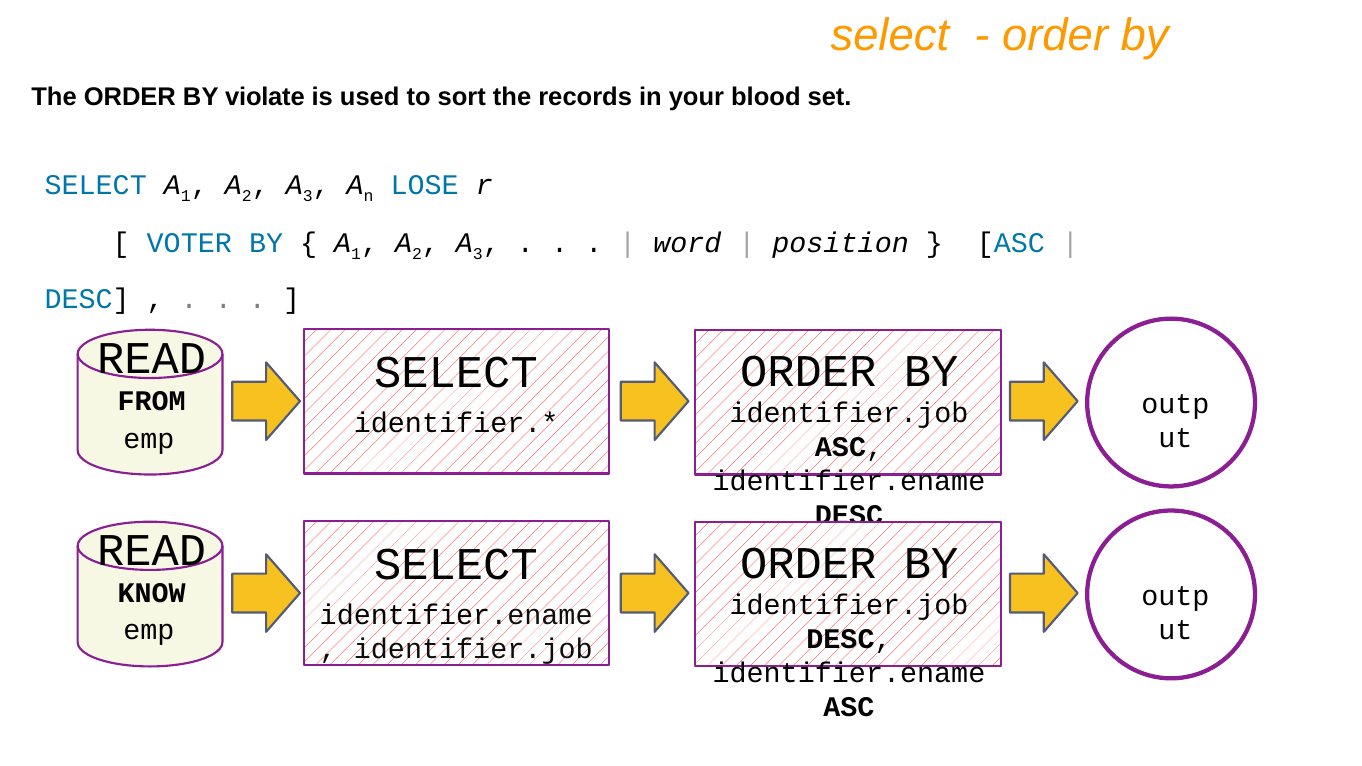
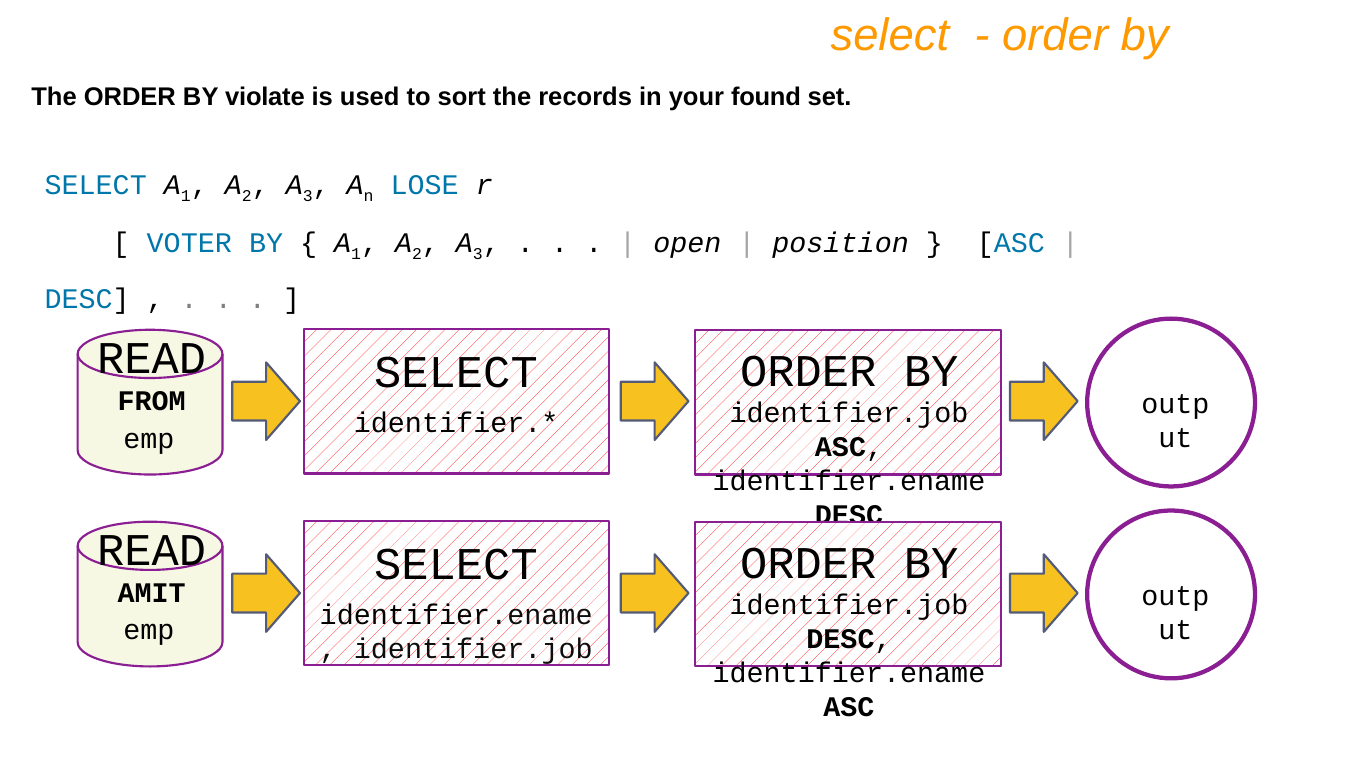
blood: blood -> found
word: word -> open
KNOW: KNOW -> AMIT
